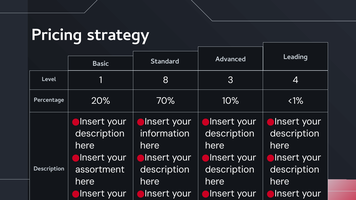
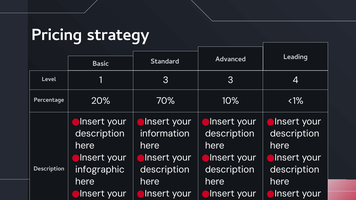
1 8: 8 -> 3
assortment: assortment -> infographic
